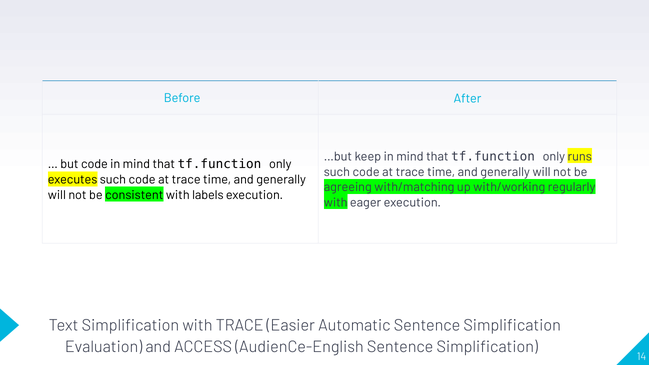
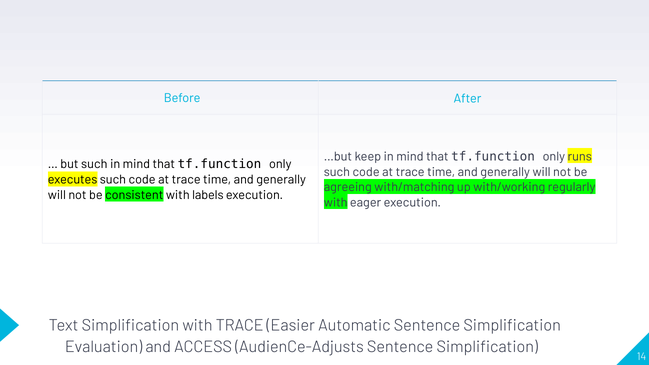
but code: code -> such
AudienCe-English: AudienCe-English -> AudienCe-Adjusts
